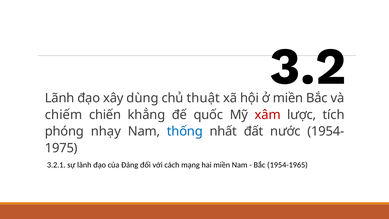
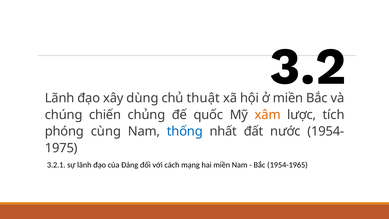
chiếm: chiếm -> chúng
khẳng: khẳng -> chủng
xâm colour: red -> orange
nhạy: nhạy -> cùng
